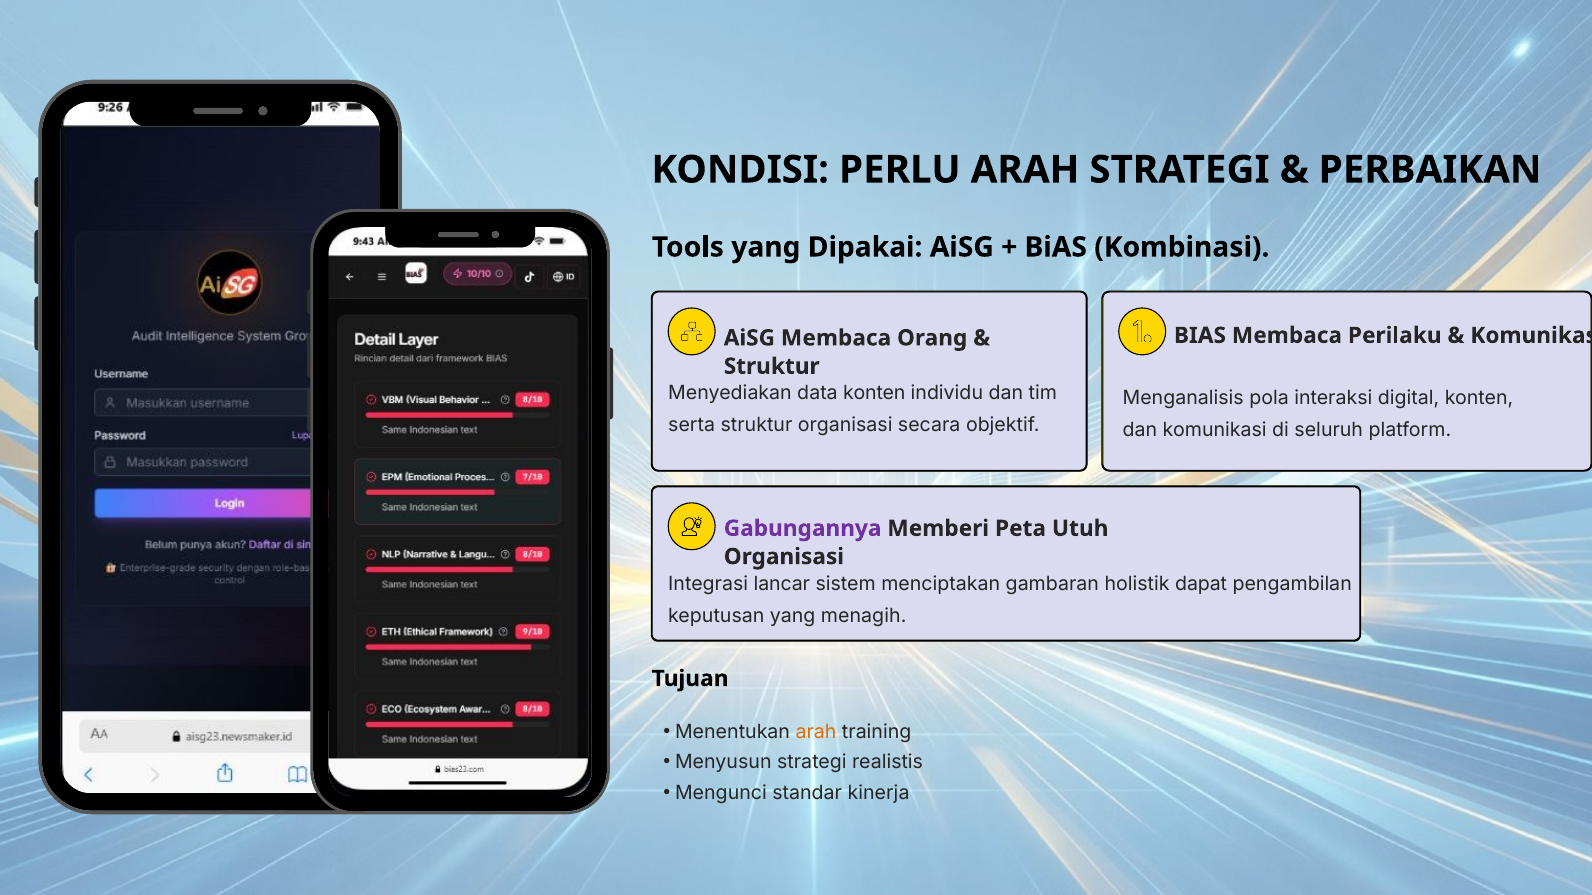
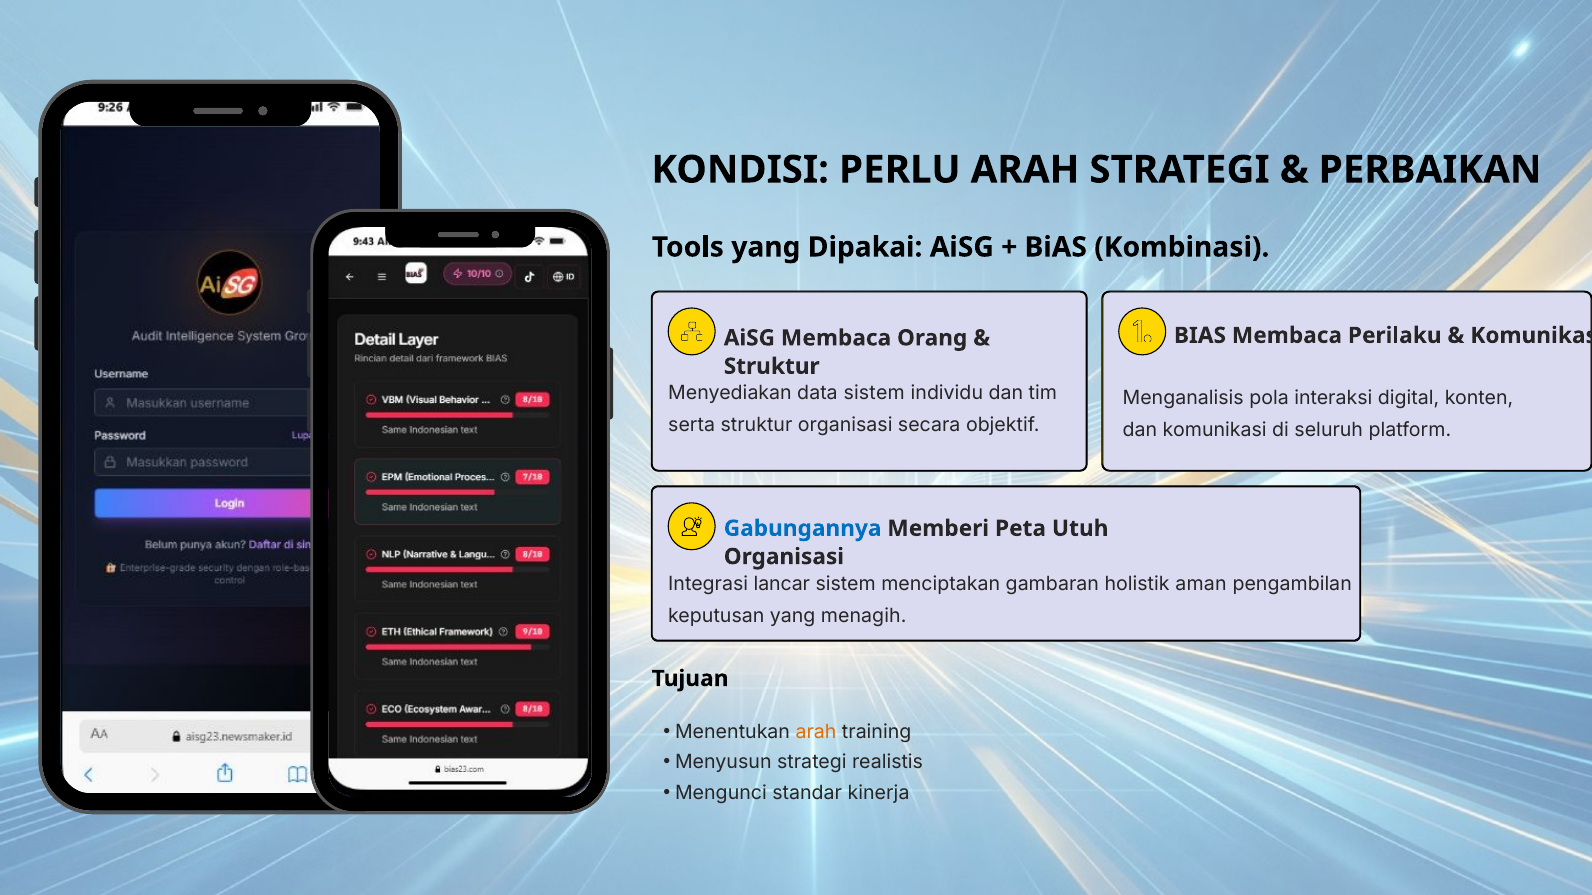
data konten: konten -> sistem
Gabungannya colour: purple -> blue
dapat: dapat -> aman
